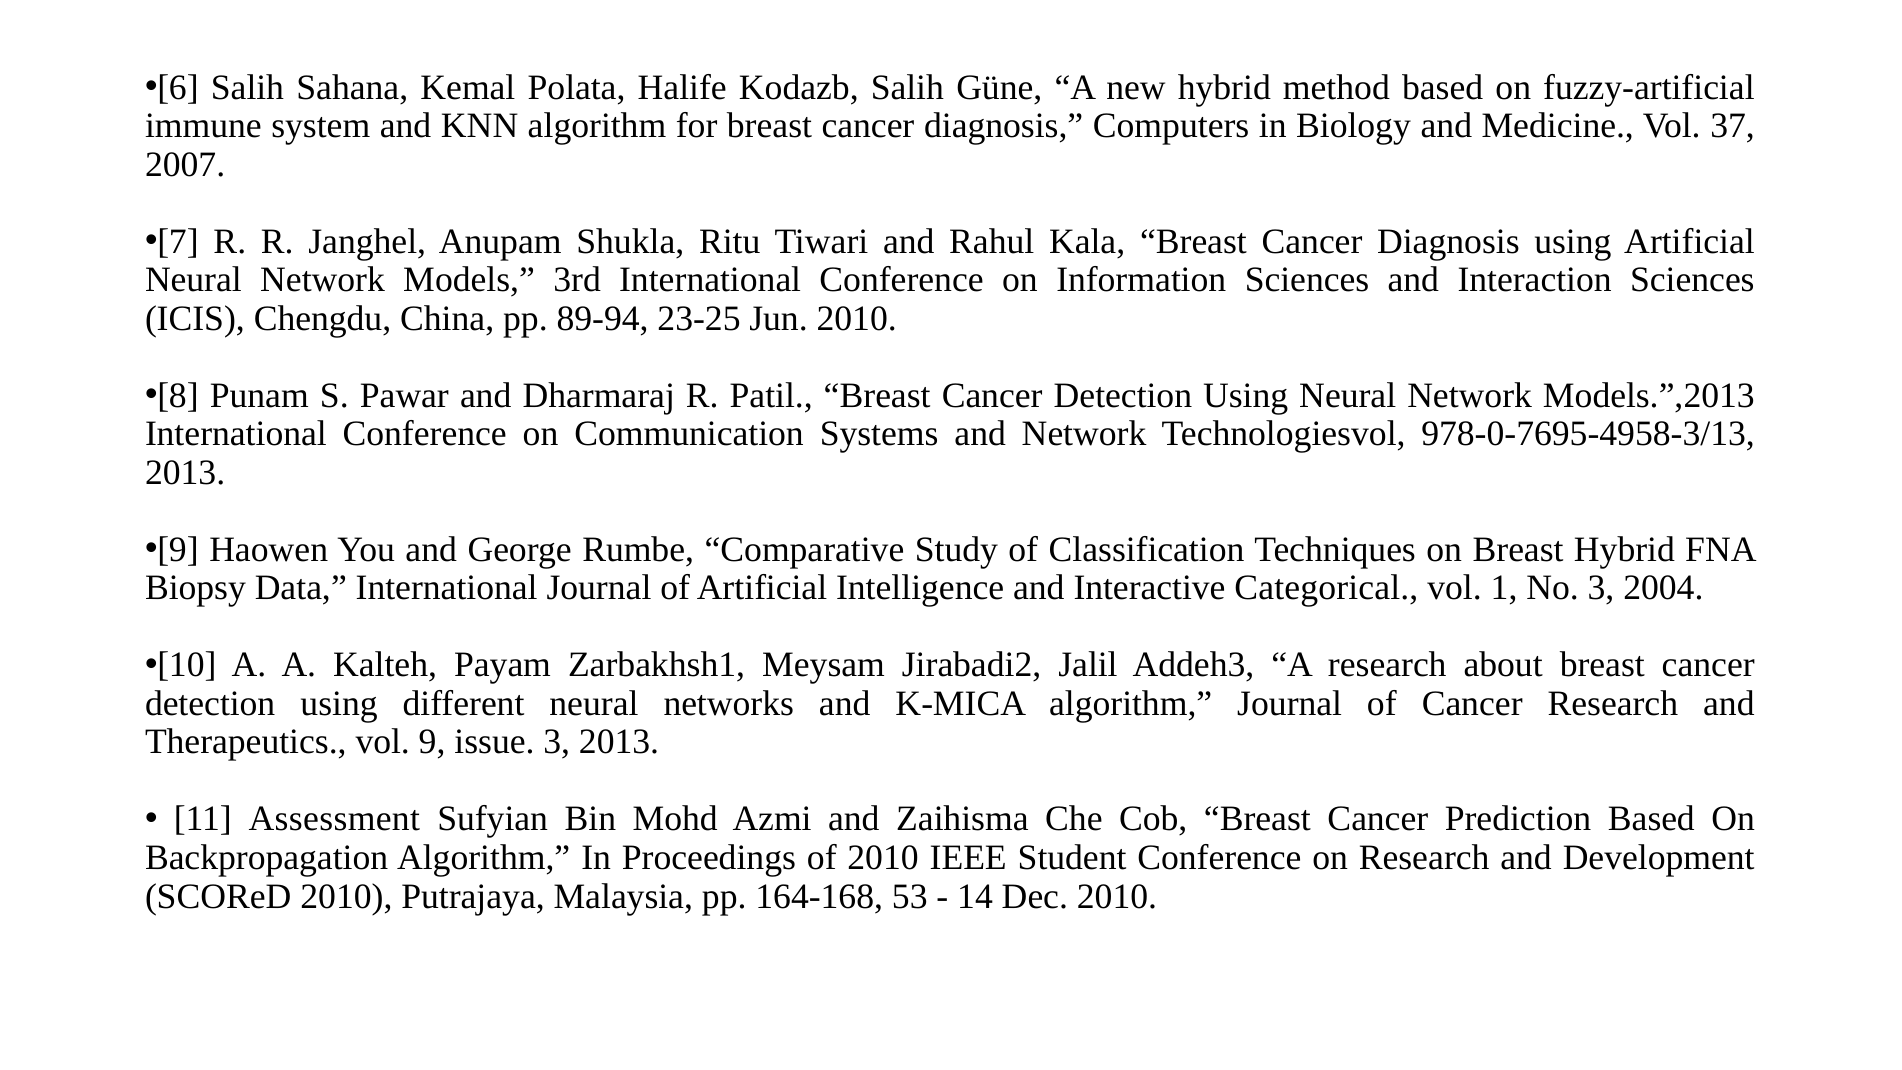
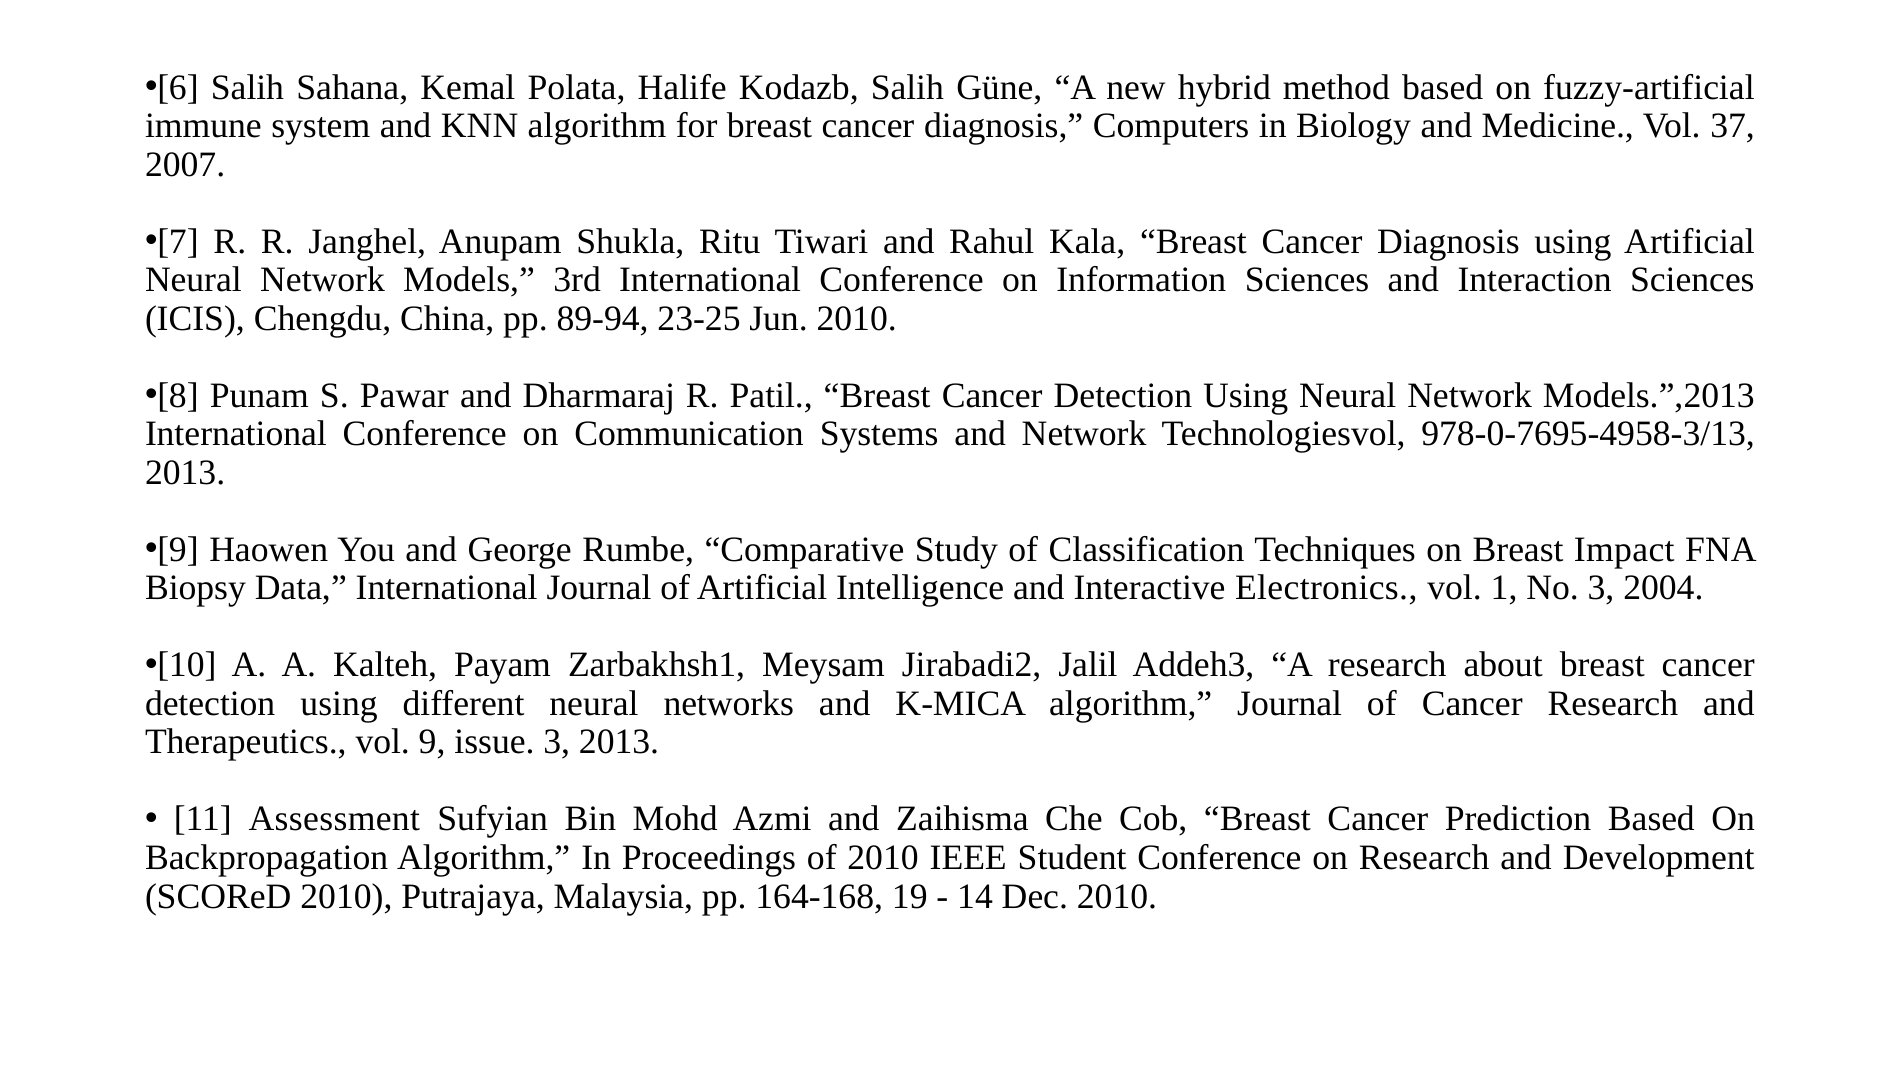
Breast Hybrid: Hybrid -> Impact
Categorical: Categorical -> Electronics
53: 53 -> 19
